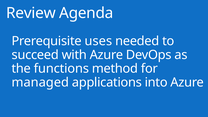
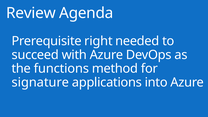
uses: uses -> right
managed: managed -> signature
